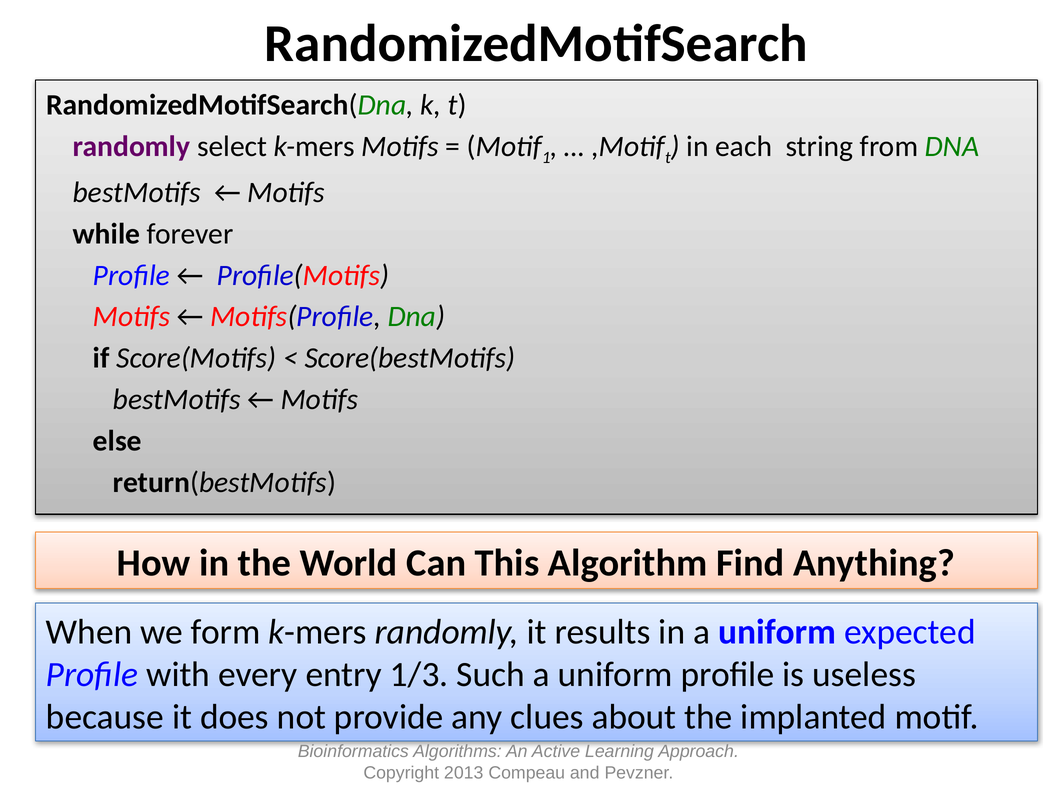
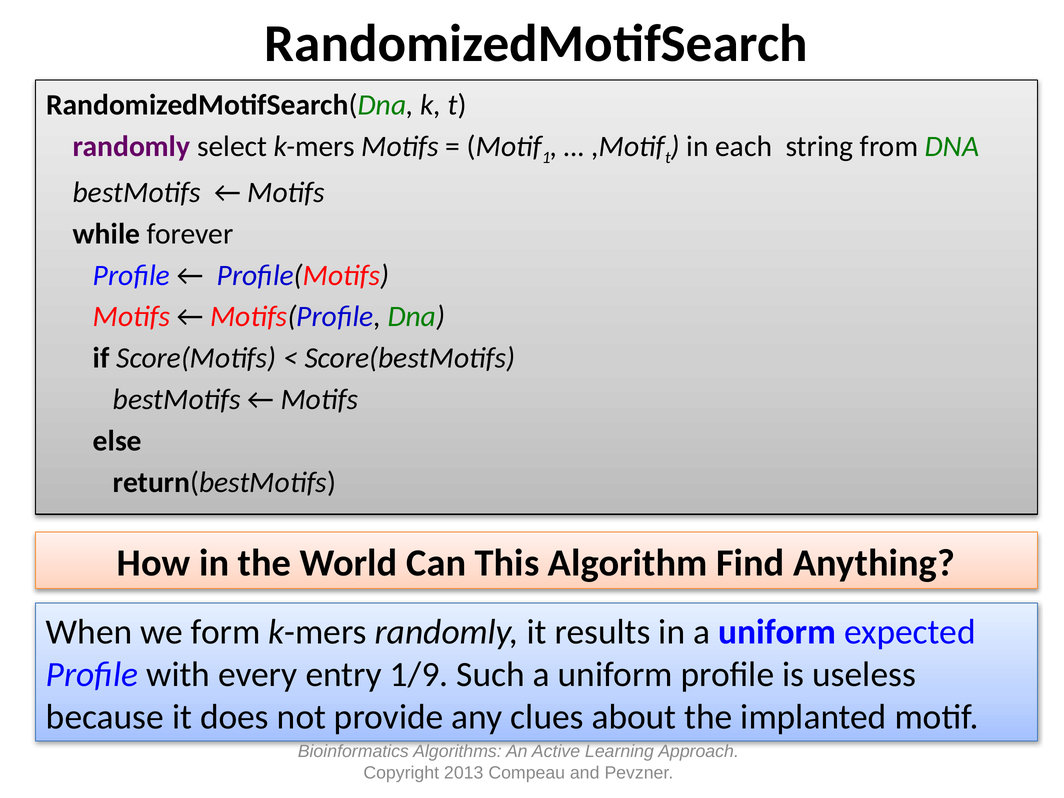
1/3: 1/3 -> 1/9
